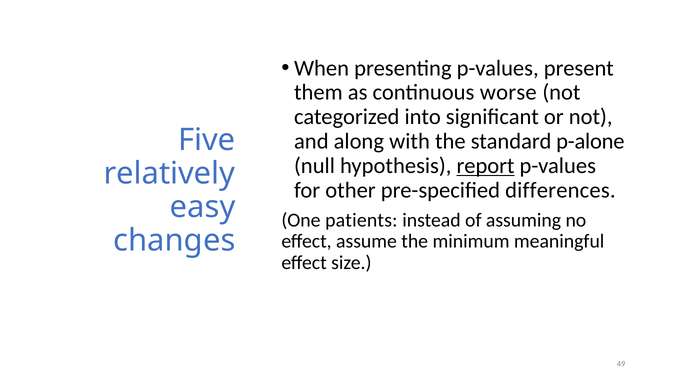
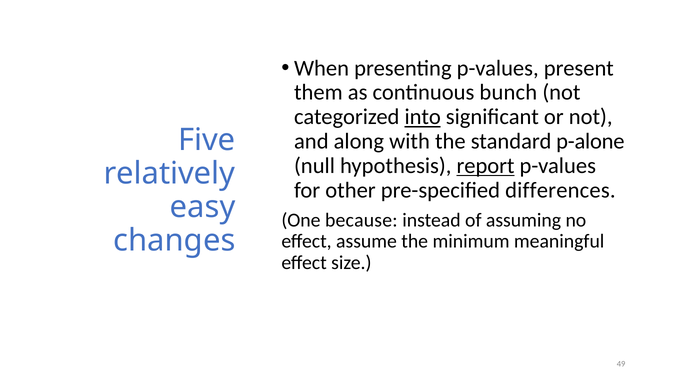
worse: worse -> bunch
into underline: none -> present
patients: patients -> because
